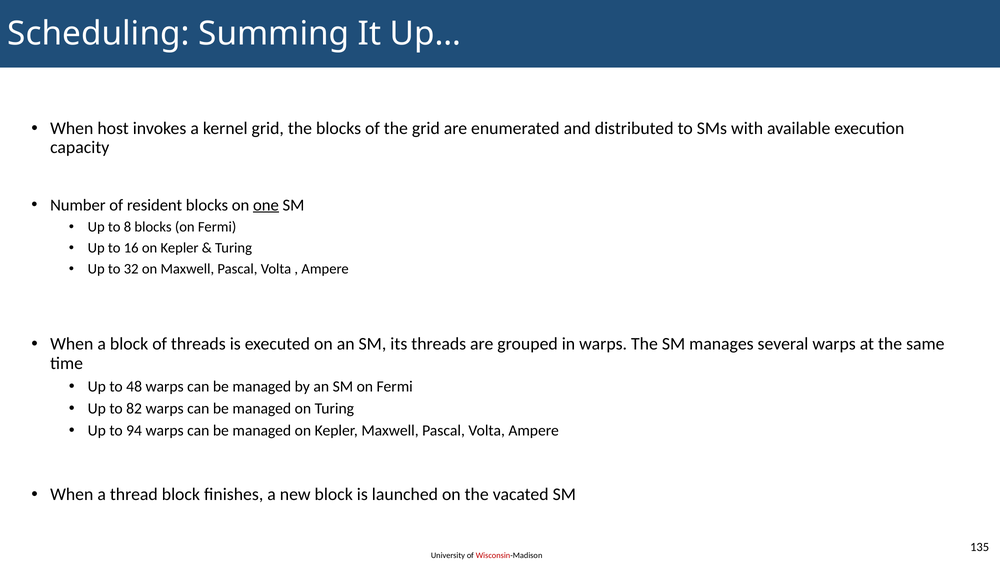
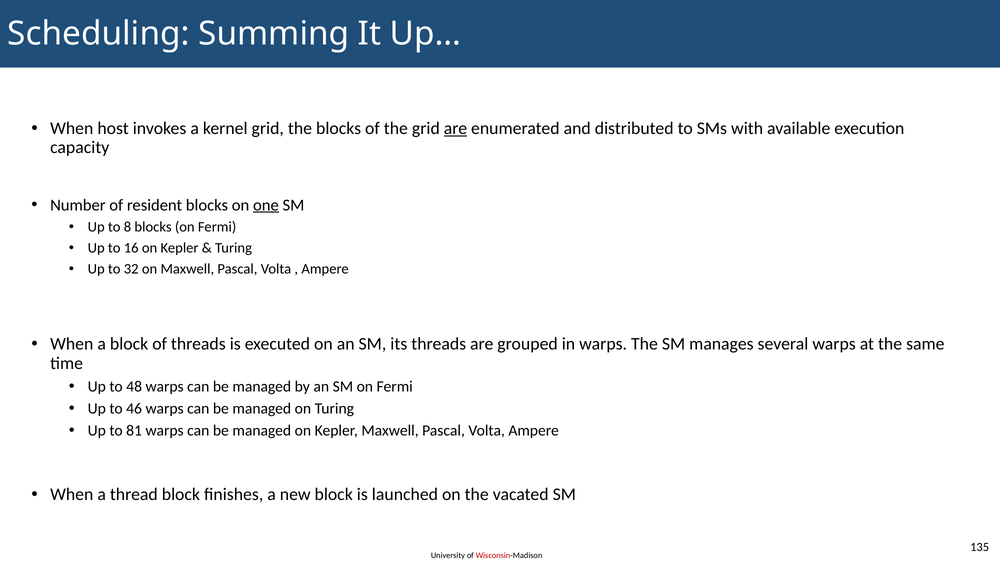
are at (456, 128) underline: none -> present
82: 82 -> 46
94: 94 -> 81
